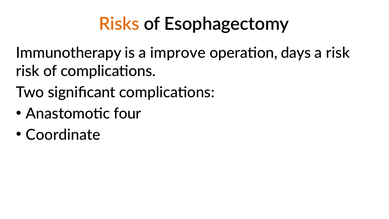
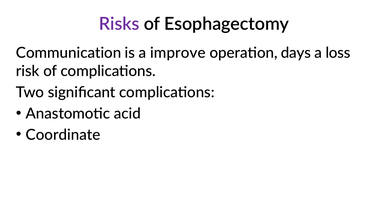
Risks colour: orange -> purple
Immunotherapy: Immunotherapy -> Communication
a risk: risk -> loss
four: four -> acid
